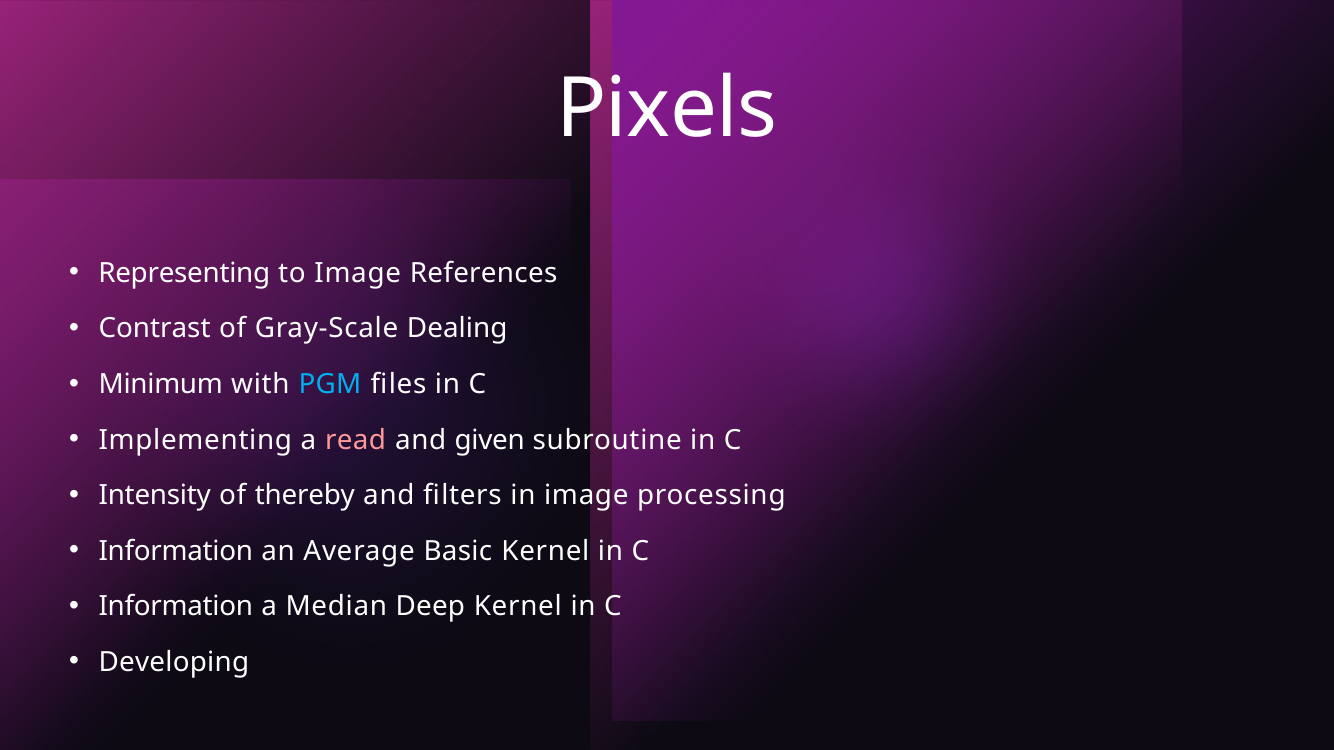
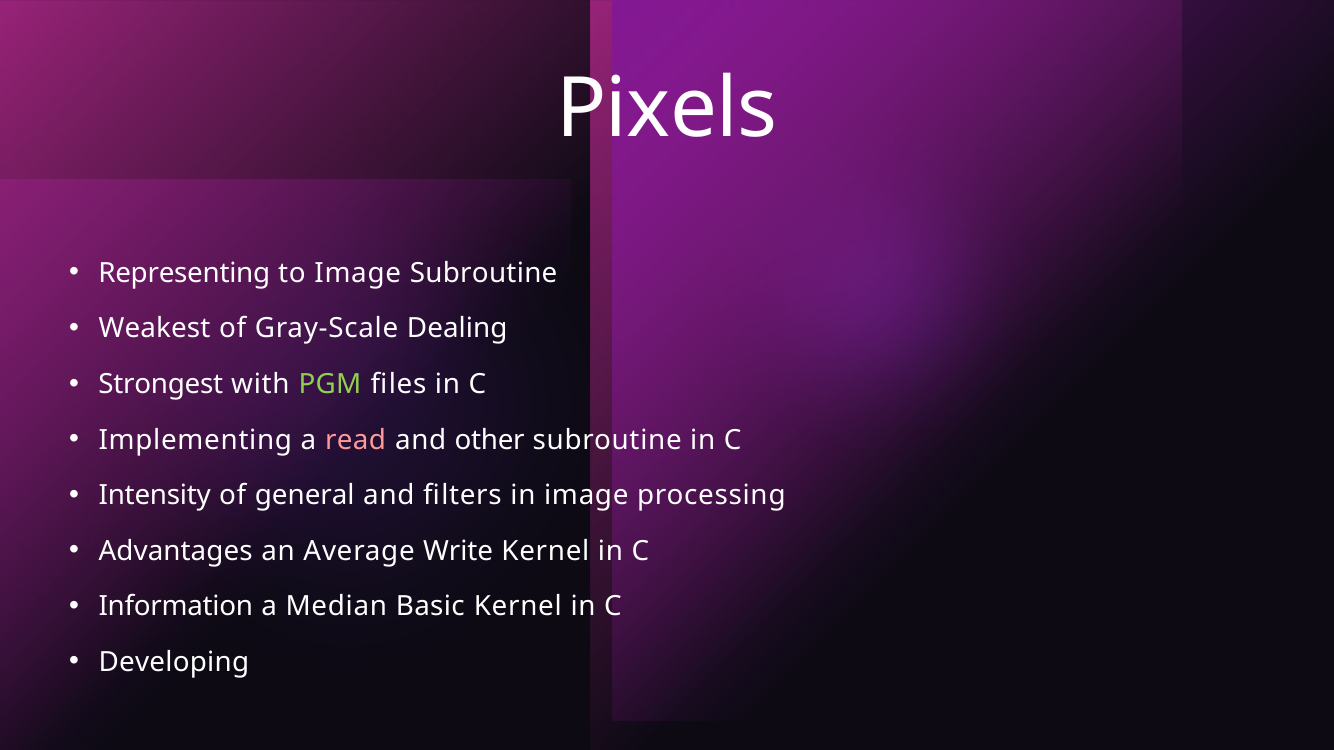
Image References: References -> Subroutine
Contrast: Contrast -> Weakest
Minimum: Minimum -> Strongest
PGM colour: light blue -> light green
given: given -> other
thereby: thereby -> general
Information at (176, 551): Information -> Advantages
Basic: Basic -> Write
Deep: Deep -> Basic
